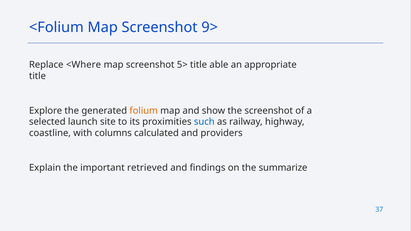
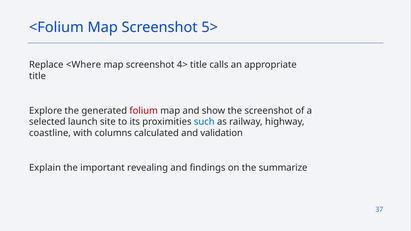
9>: 9> -> 5>
5>: 5> -> 4>
able: able -> calls
folium colour: orange -> red
providers: providers -> validation
retrieved: retrieved -> revealing
